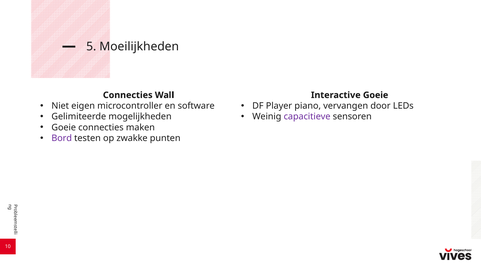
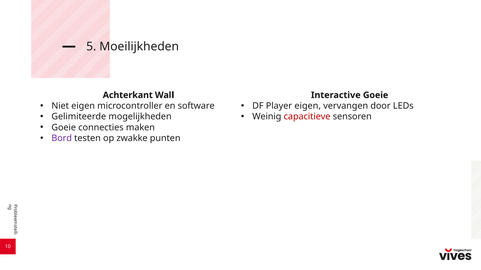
Connecties at (128, 95): Connecties -> Achterkant
Player piano: piano -> eigen
capacitieve colour: purple -> red
